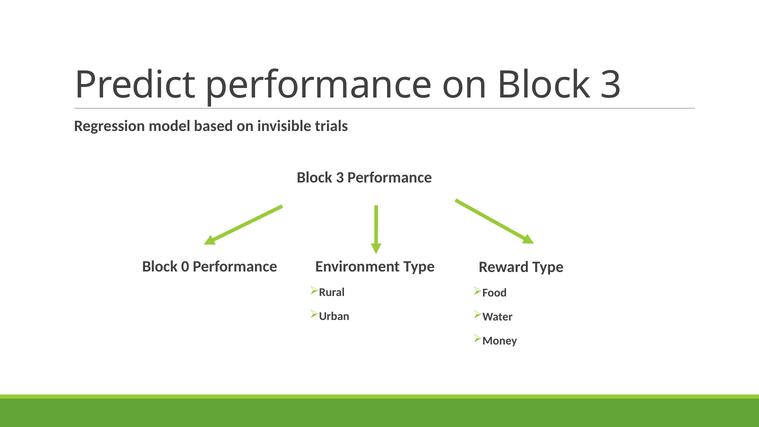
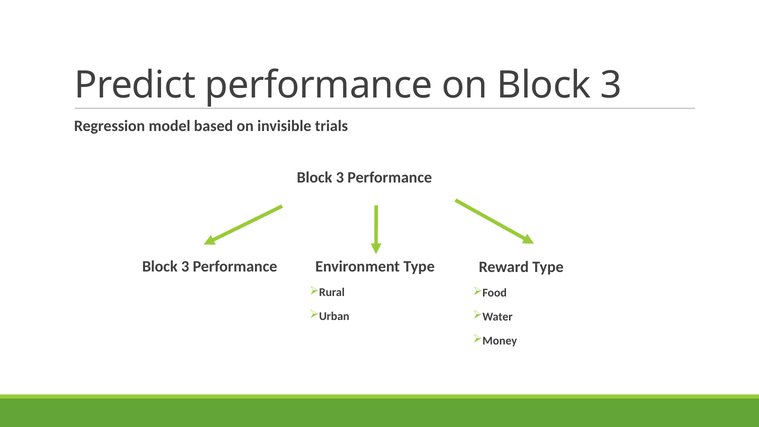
0 at (185, 266): 0 -> 3
